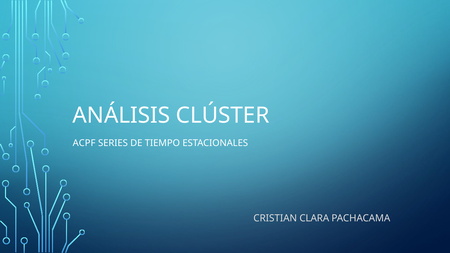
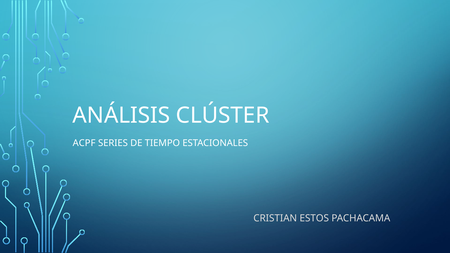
CLARA: CLARA -> ESTOS
